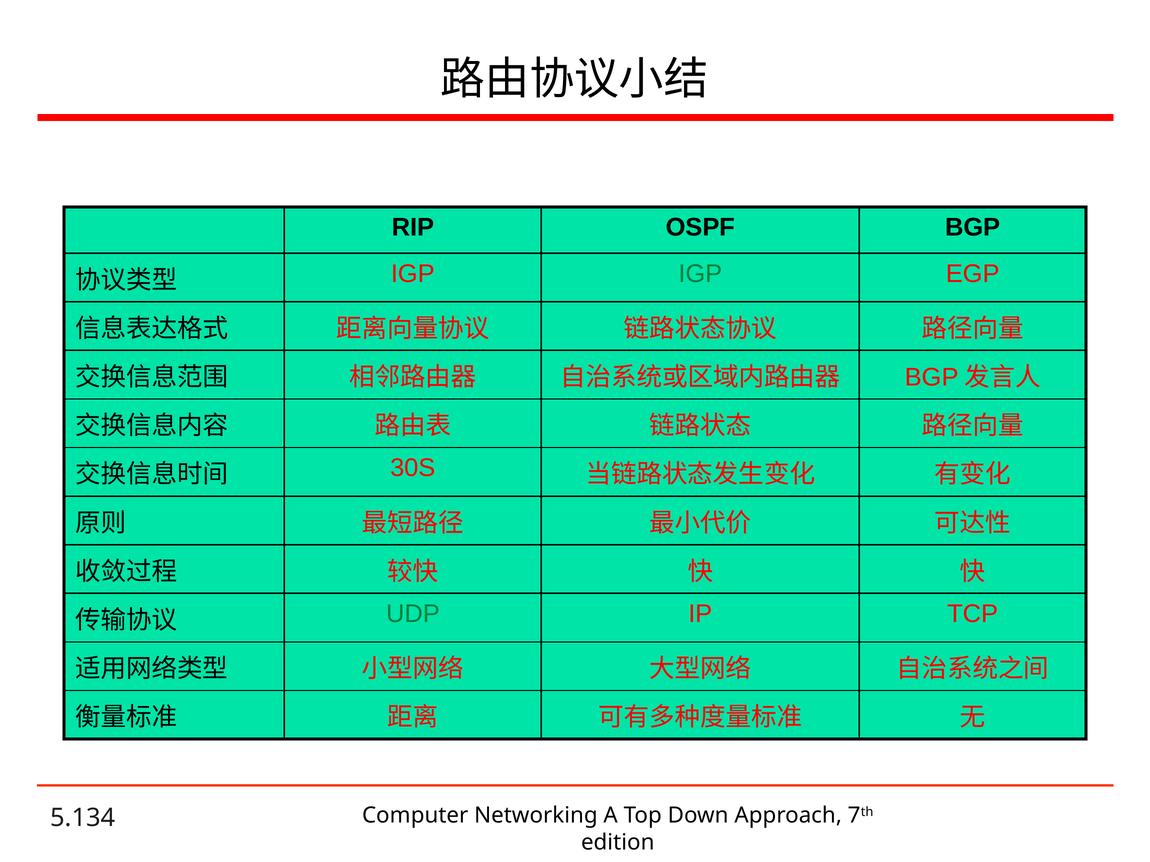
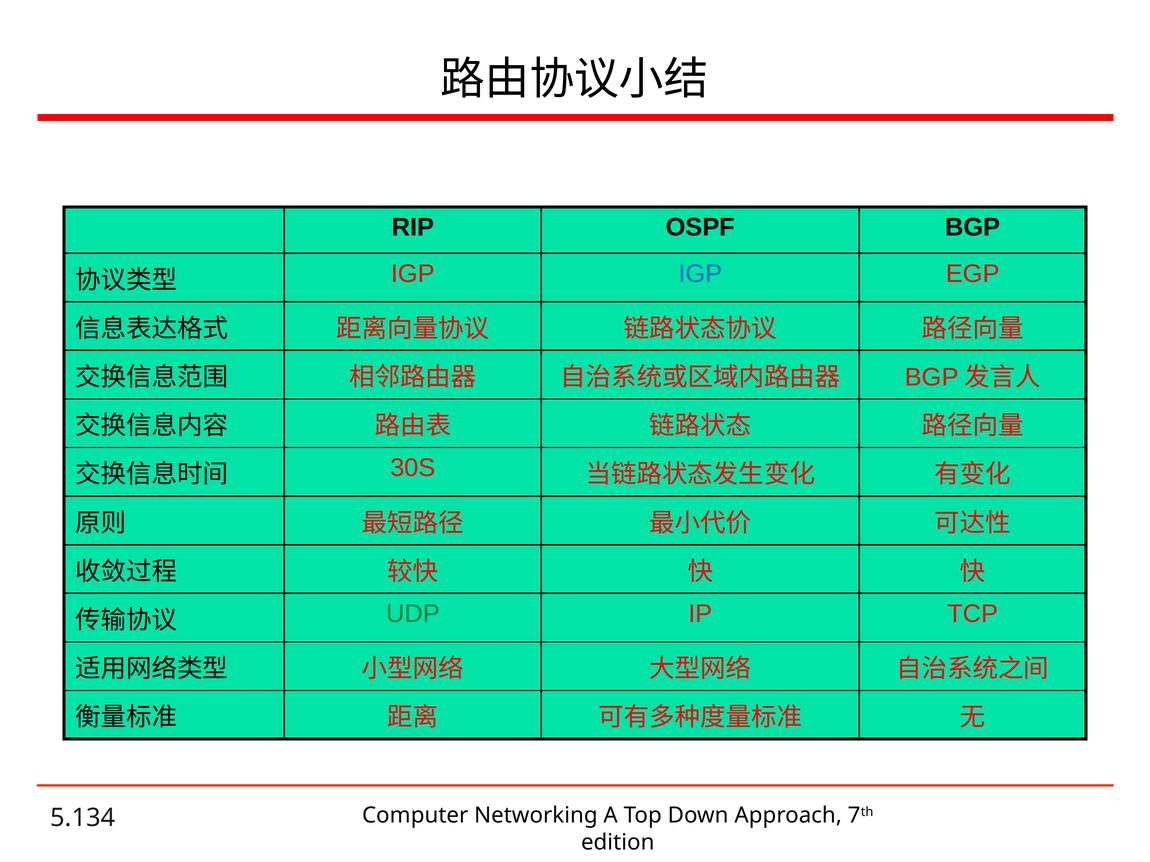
IGP at (700, 274) colour: green -> blue
